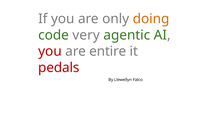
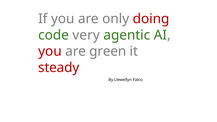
doing colour: orange -> red
entire: entire -> green
pedals: pedals -> steady
